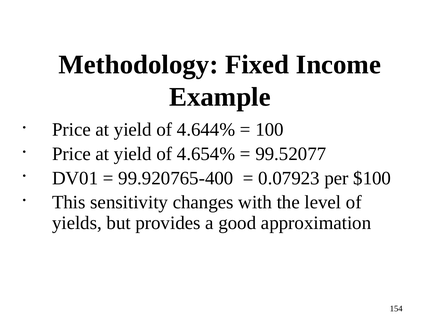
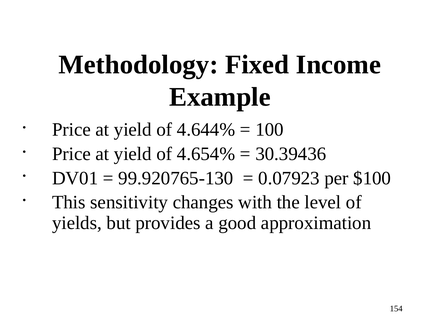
99.52077: 99.52077 -> 30.39436
99.920765-400: 99.920765-400 -> 99.920765-130
